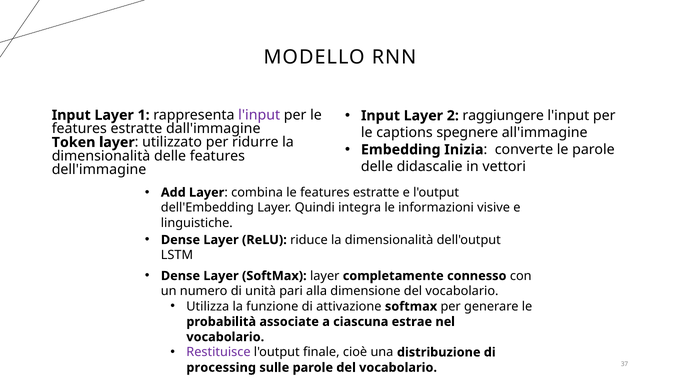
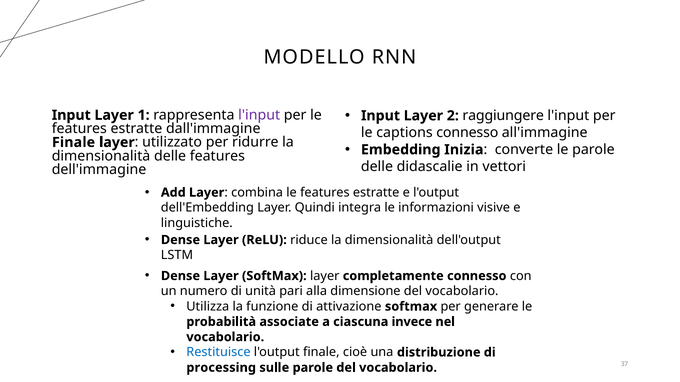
captions spegnere: spegnere -> connesso
Token at (74, 142): Token -> Finale
estrae: estrae -> invece
Restituisce colour: purple -> blue
